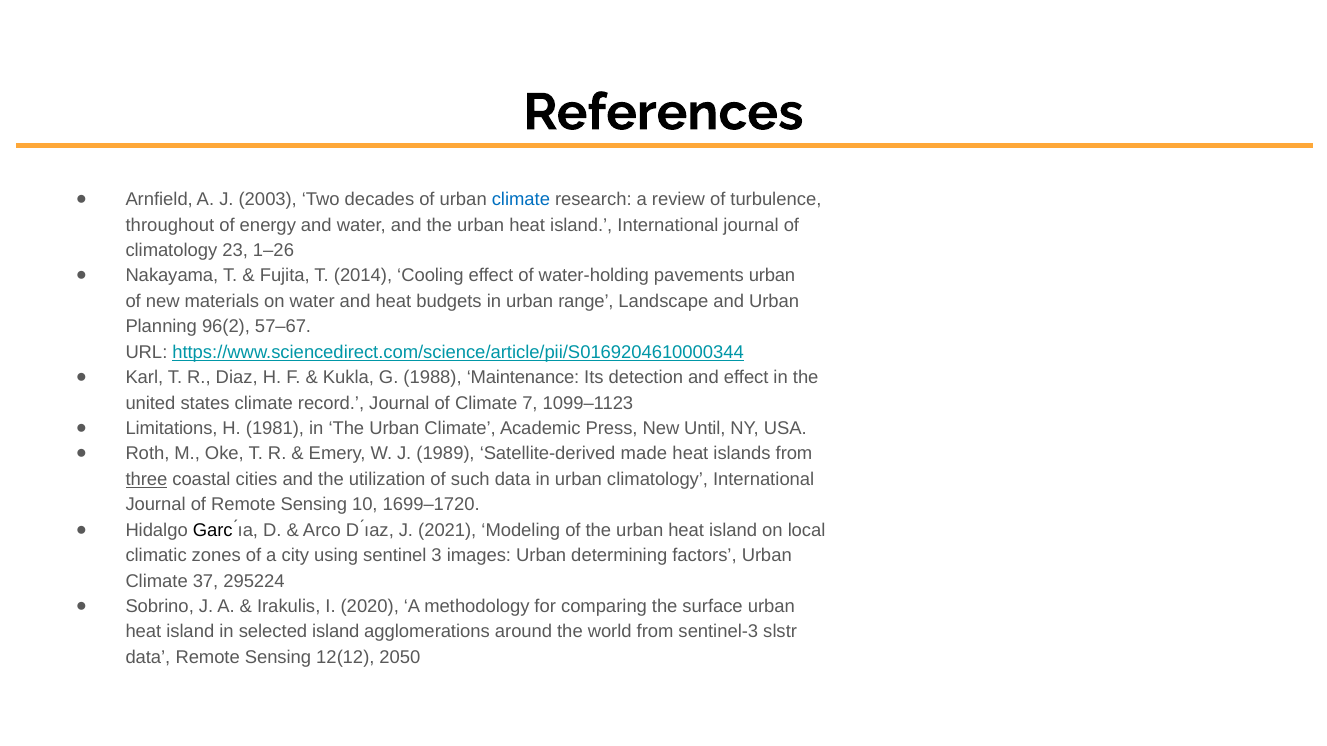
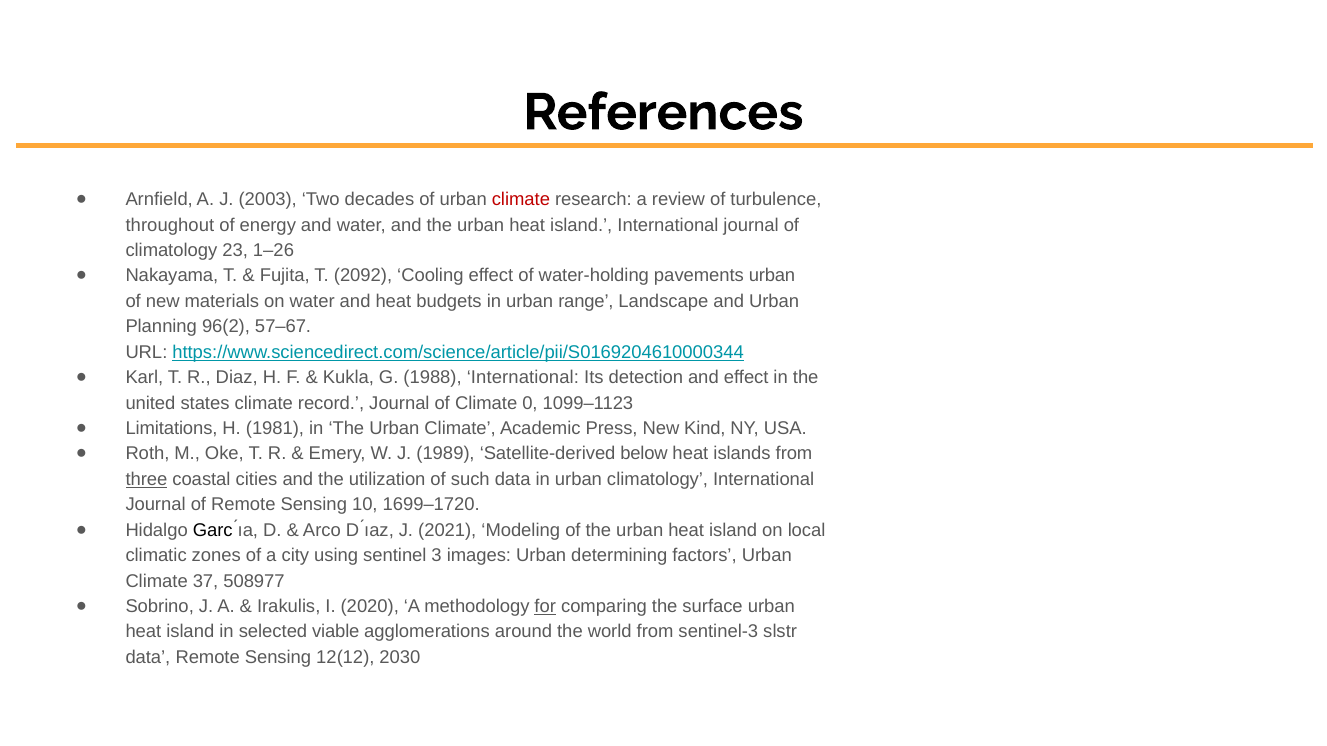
climate at (521, 200) colour: blue -> red
2014: 2014 -> 2092
1988 Maintenance: Maintenance -> International
7: 7 -> 0
Until: Until -> Kind
made: made -> below
295224: 295224 -> 508977
for underline: none -> present
selected island: island -> viable
2050: 2050 -> 2030
